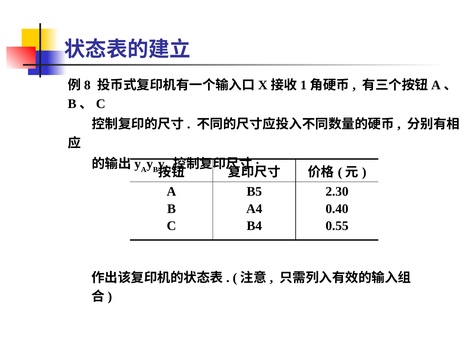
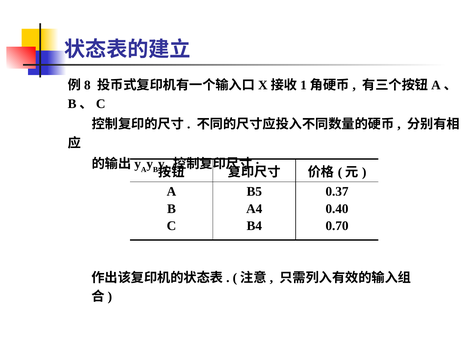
2.30: 2.30 -> 0.37
0.55: 0.55 -> 0.70
